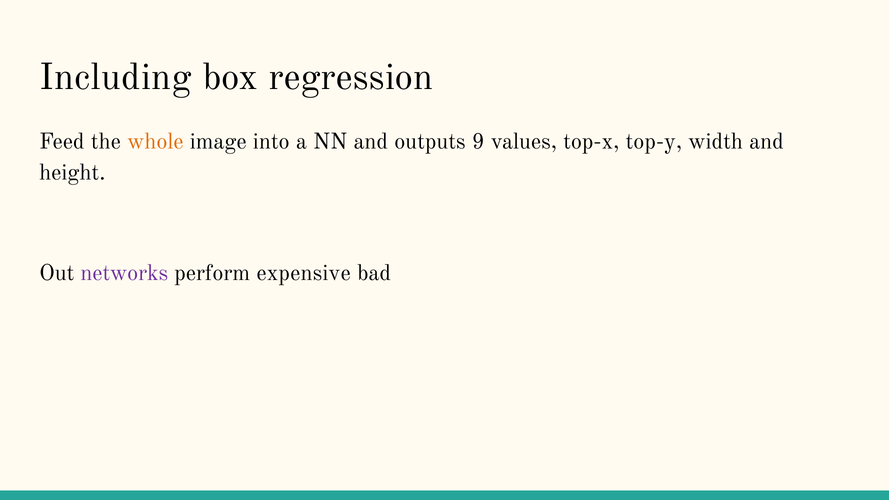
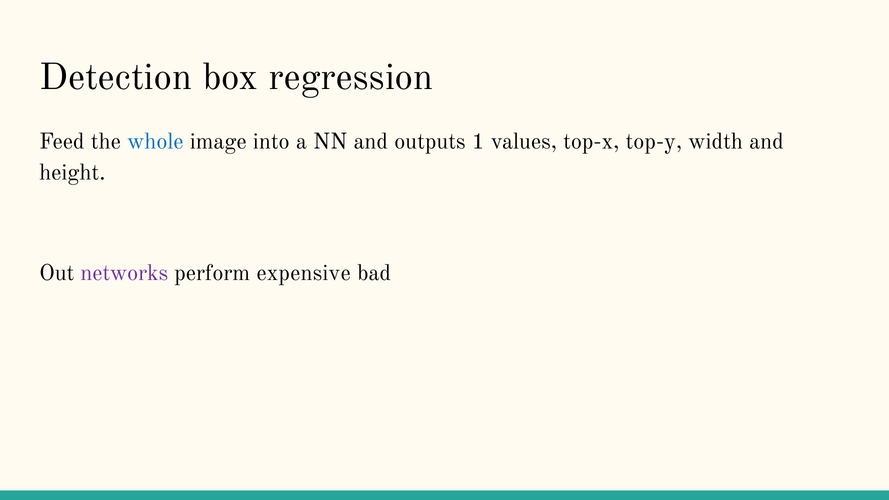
Including: Including -> Detection
whole colour: orange -> blue
9: 9 -> 1
